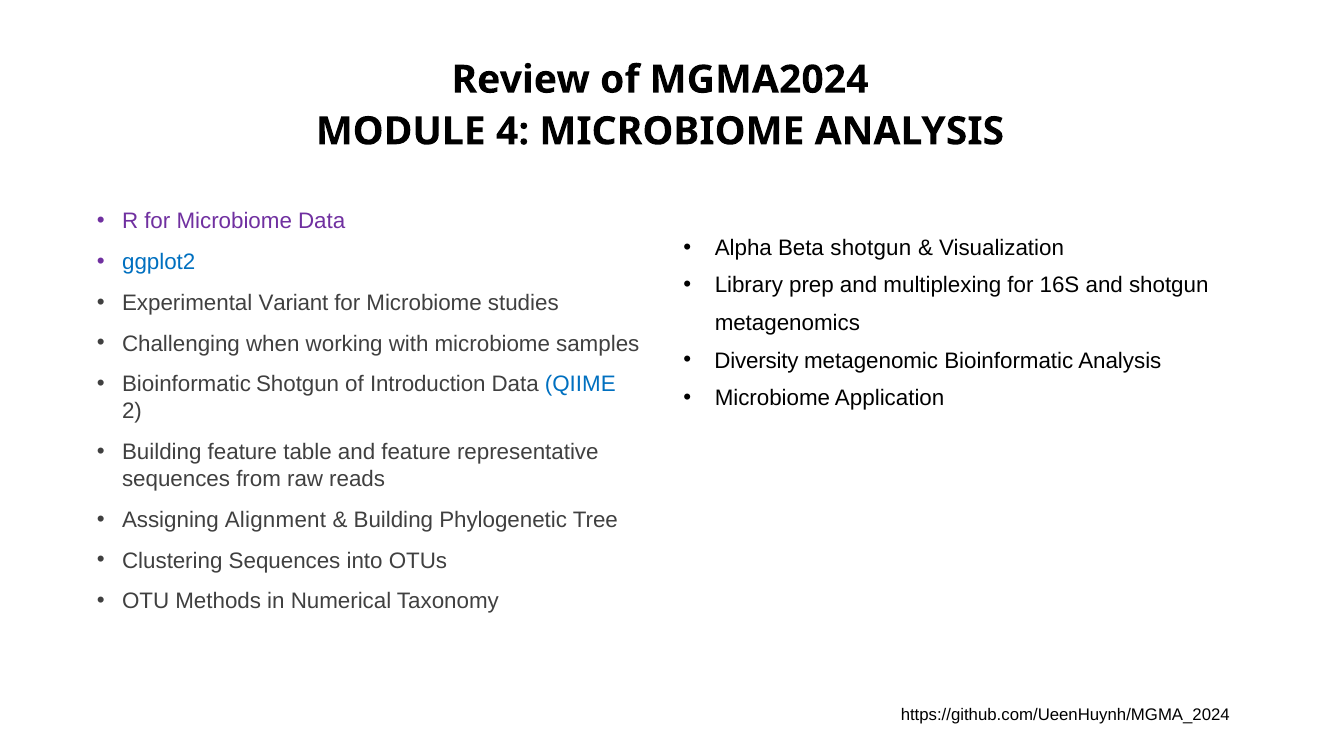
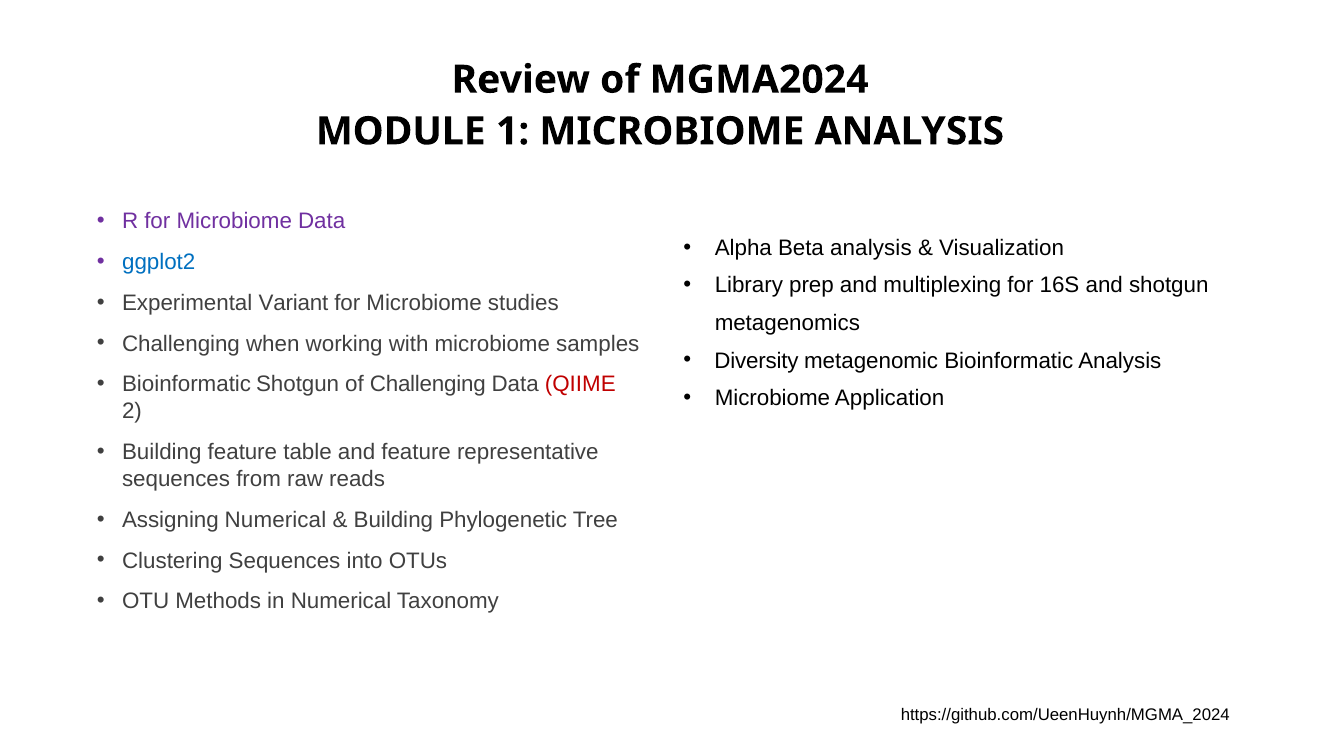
4: 4 -> 1
Beta shotgun: shotgun -> analysis
of Introduction: Introduction -> Challenging
QIIME colour: blue -> red
Assigning Alignment: Alignment -> Numerical
